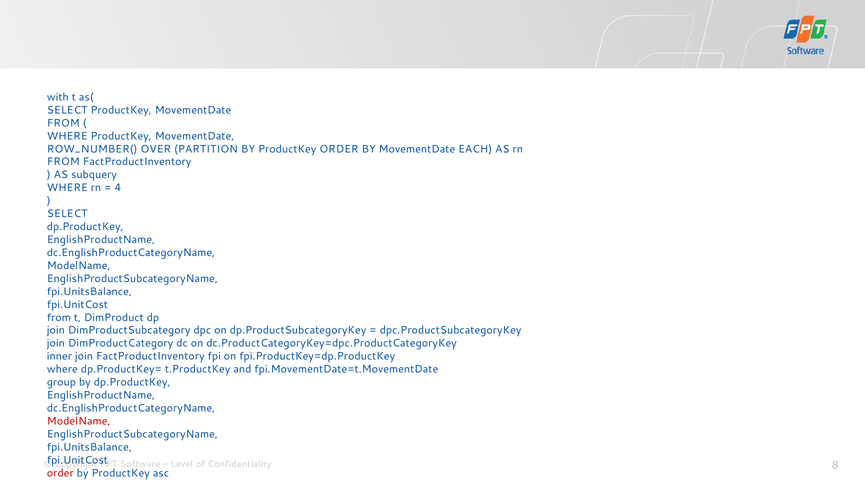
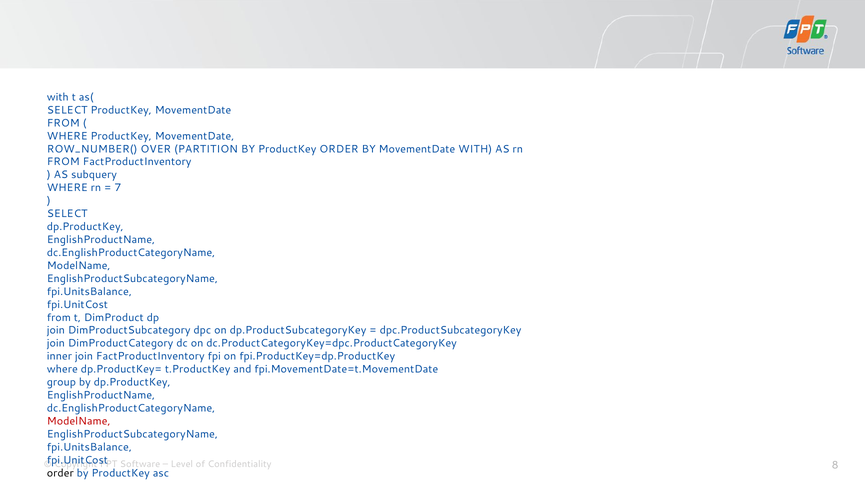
MovementDate EACH: EACH -> WITH
4: 4 -> 7
order at (60, 474) colour: red -> black
